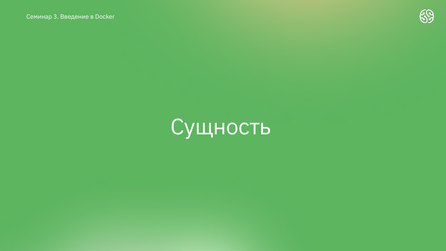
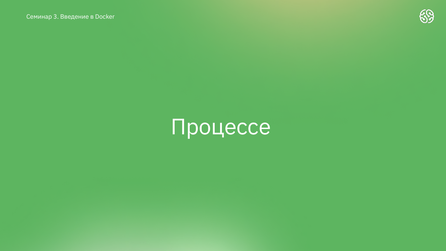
Сущность: Сущность -> Процессе
